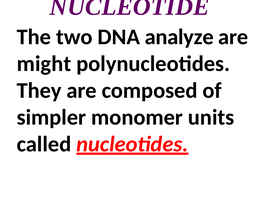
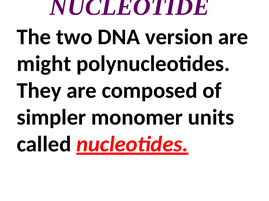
analyze: analyze -> version
